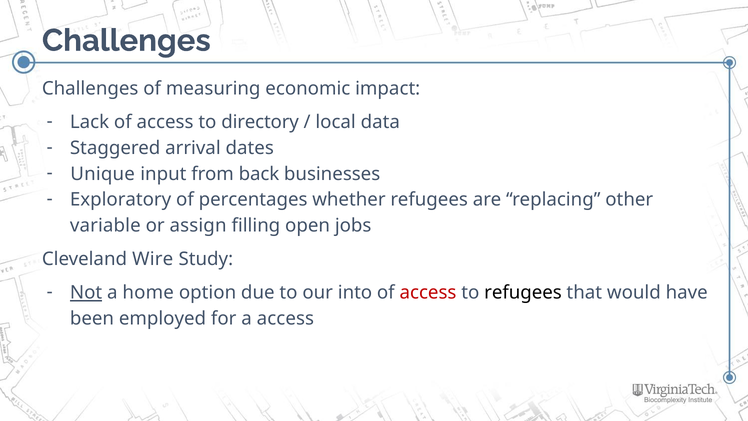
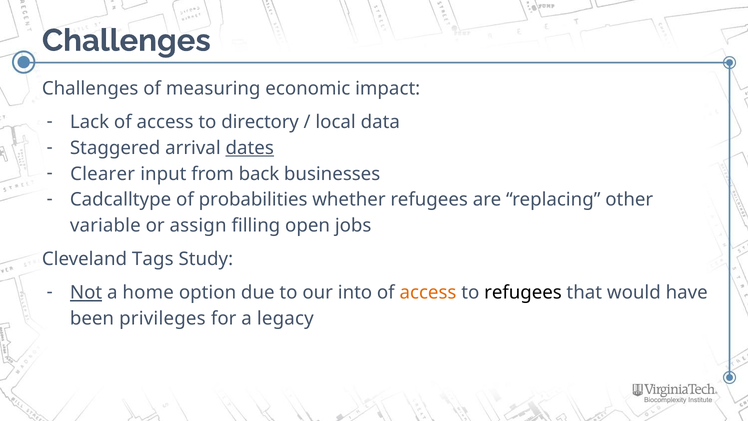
dates underline: none -> present
Unique: Unique -> Clearer
Exploratory: Exploratory -> Cadcalltype
percentages: percentages -> probabilities
Wire: Wire -> Tags
access at (428, 293) colour: red -> orange
employed: employed -> privileges
a access: access -> legacy
